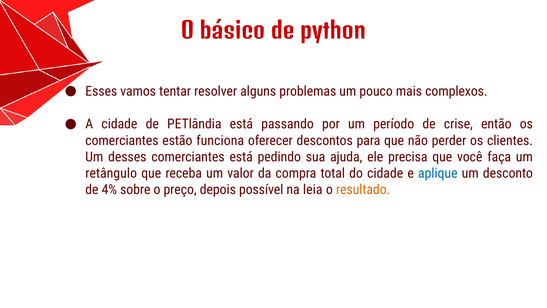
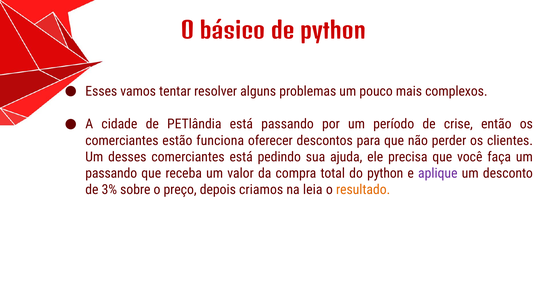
retângulo at (111, 173): retângulo -> passando
do cidade: cidade -> python
aplique colour: blue -> purple
4%: 4% -> 3%
possível: possível -> criamos
